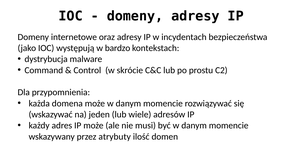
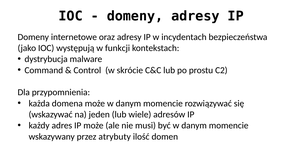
bardzo: bardzo -> funkcji
